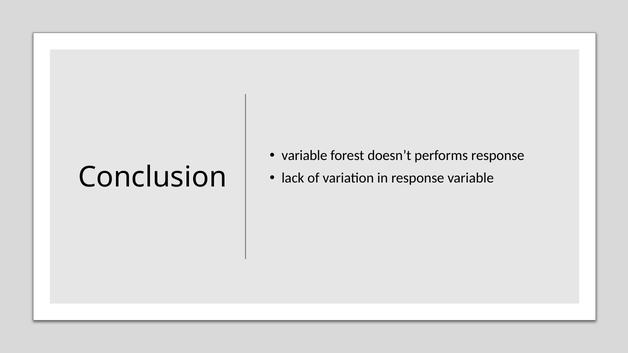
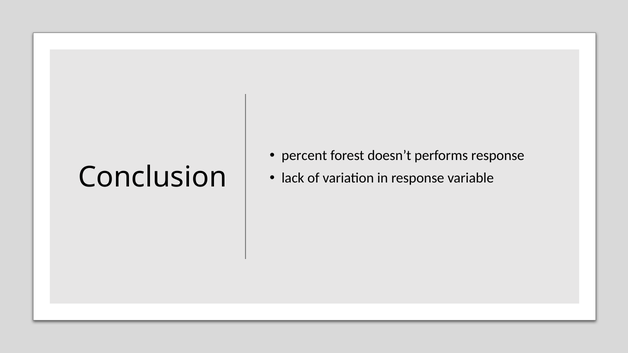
variable at (304, 156): variable -> percent
